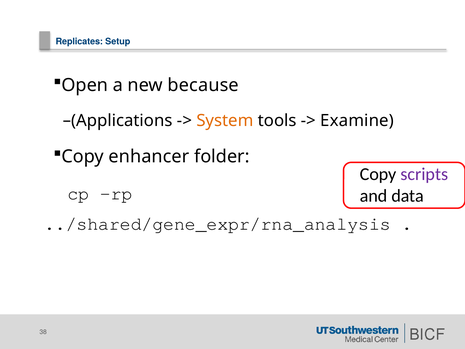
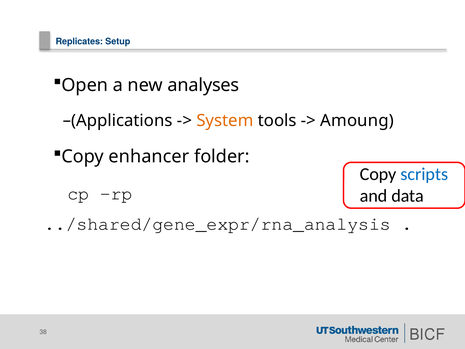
because: because -> analyses
Examine: Examine -> Amoung
scripts colour: purple -> blue
